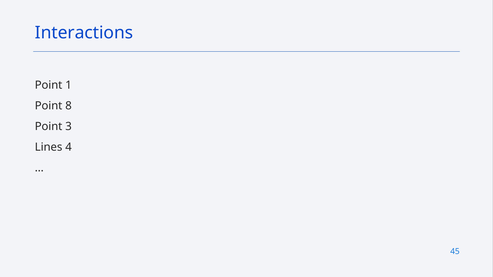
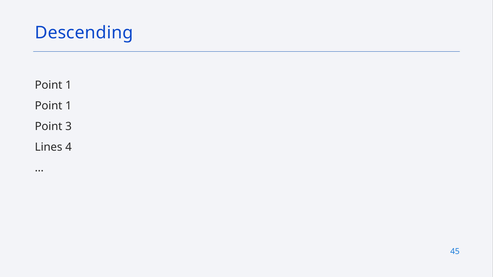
Interactions: Interactions -> Descending
8 at (68, 106): 8 -> 1
